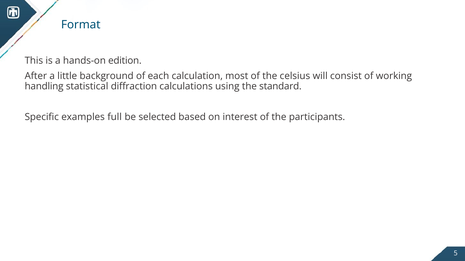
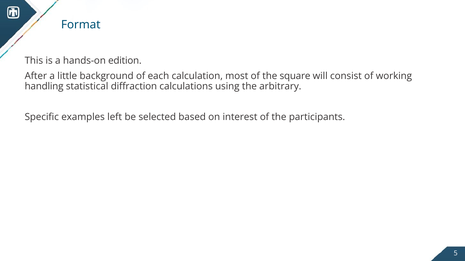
celsius: celsius -> square
standard: standard -> arbitrary
full: full -> left
